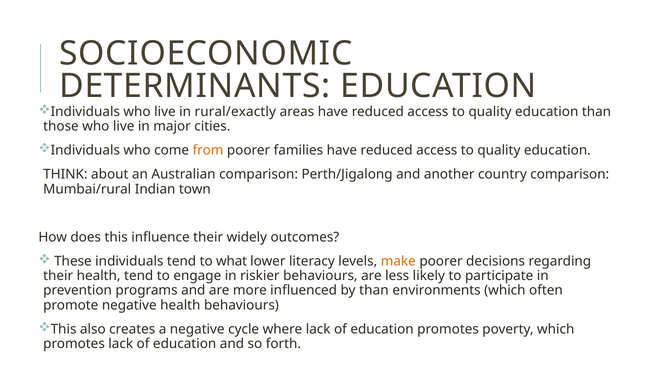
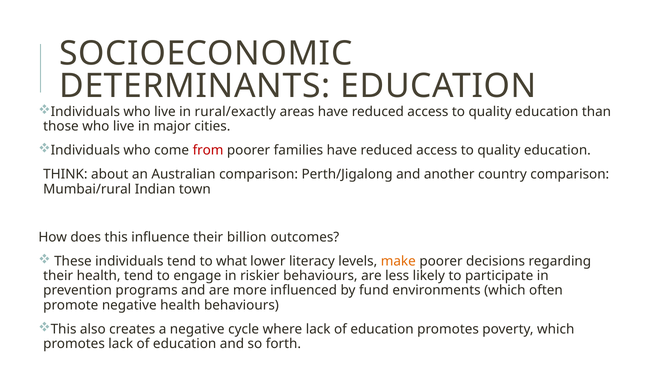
from colour: orange -> red
widely: widely -> billion
by than: than -> fund
